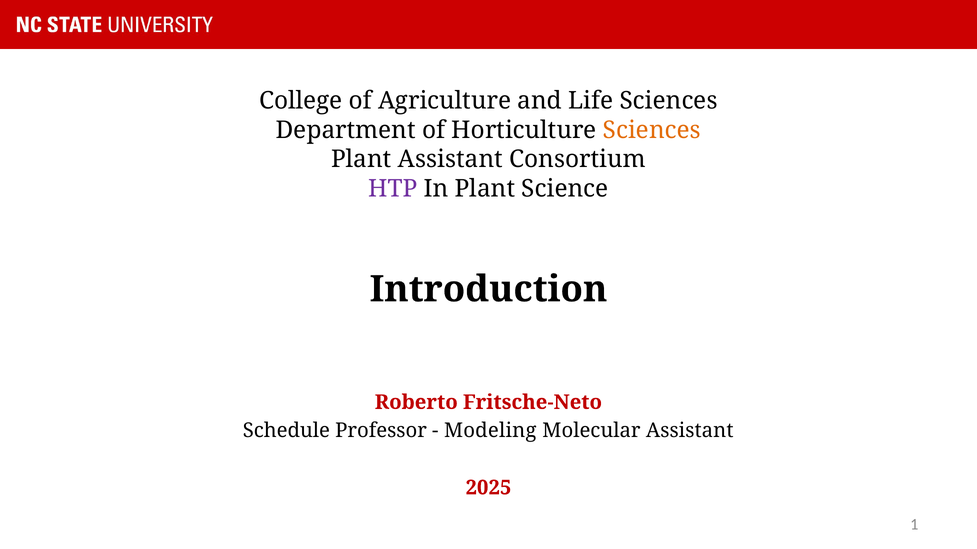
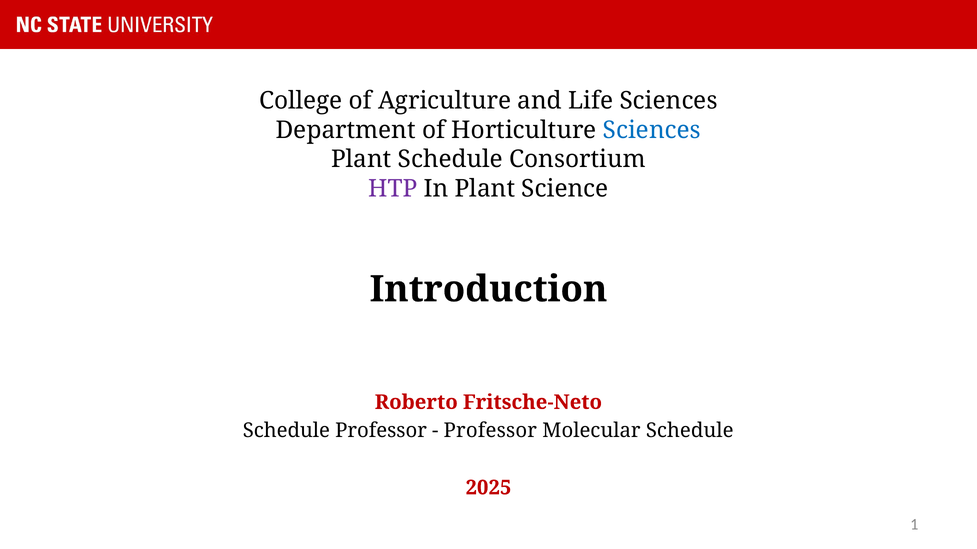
Sciences at (652, 130) colour: orange -> blue
Plant Assistant: Assistant -> Schedule
Modeling at (490, 431): Modeling -> Professor
Molecular Assistant: Assistant -> Schedule
